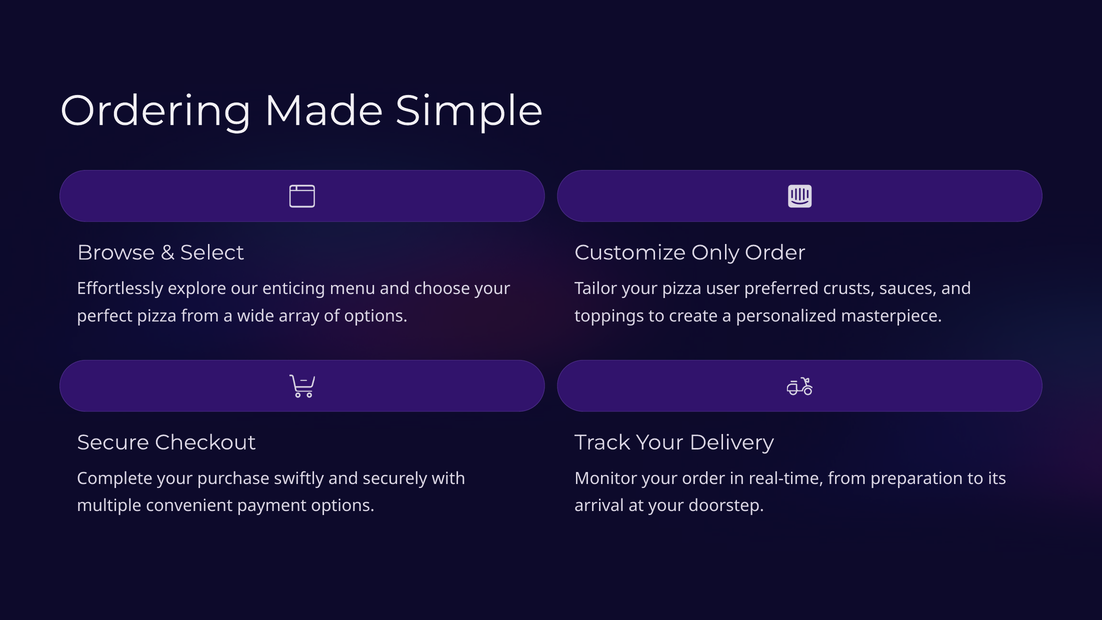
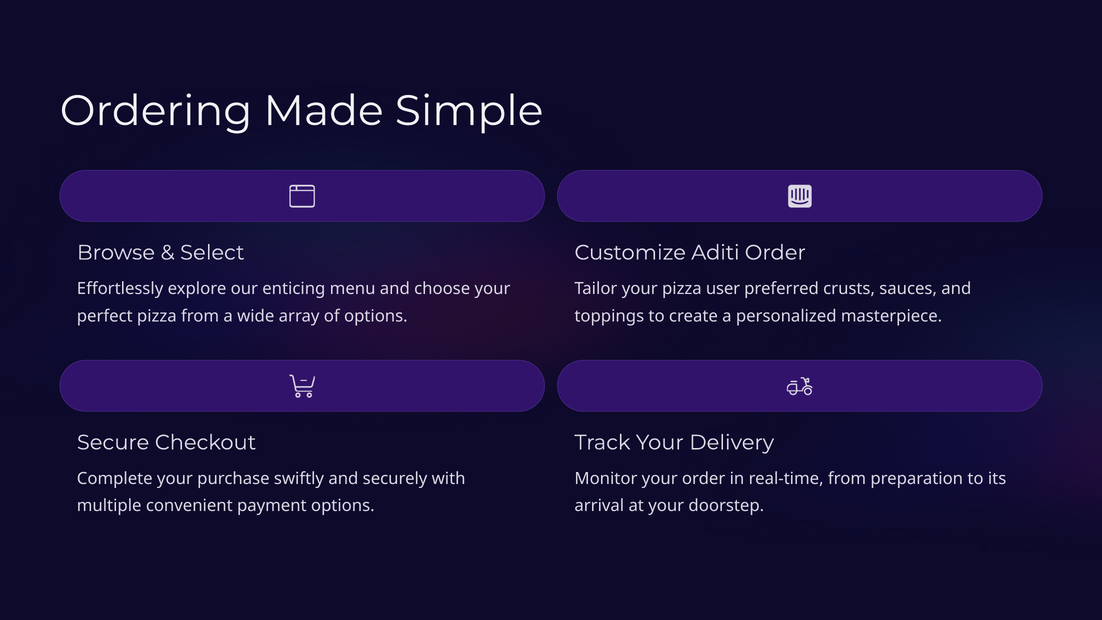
Only: Only -> Aditi
